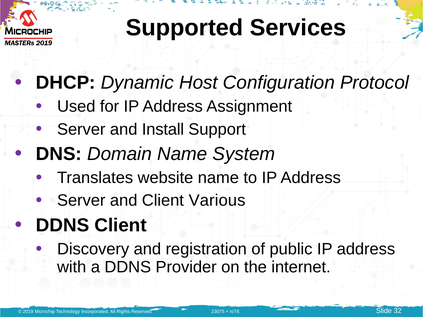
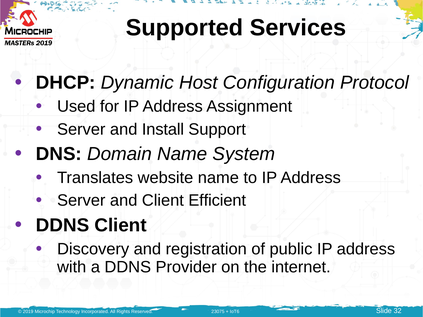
Various: Various -> Efficient
